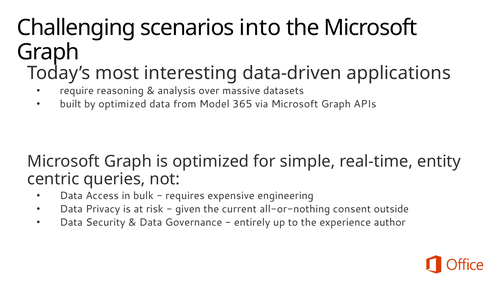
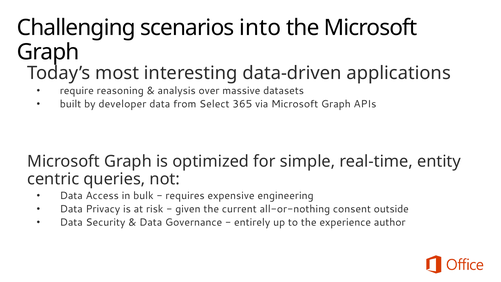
by optimized: optimized -> developer
Model: Model -> Select
